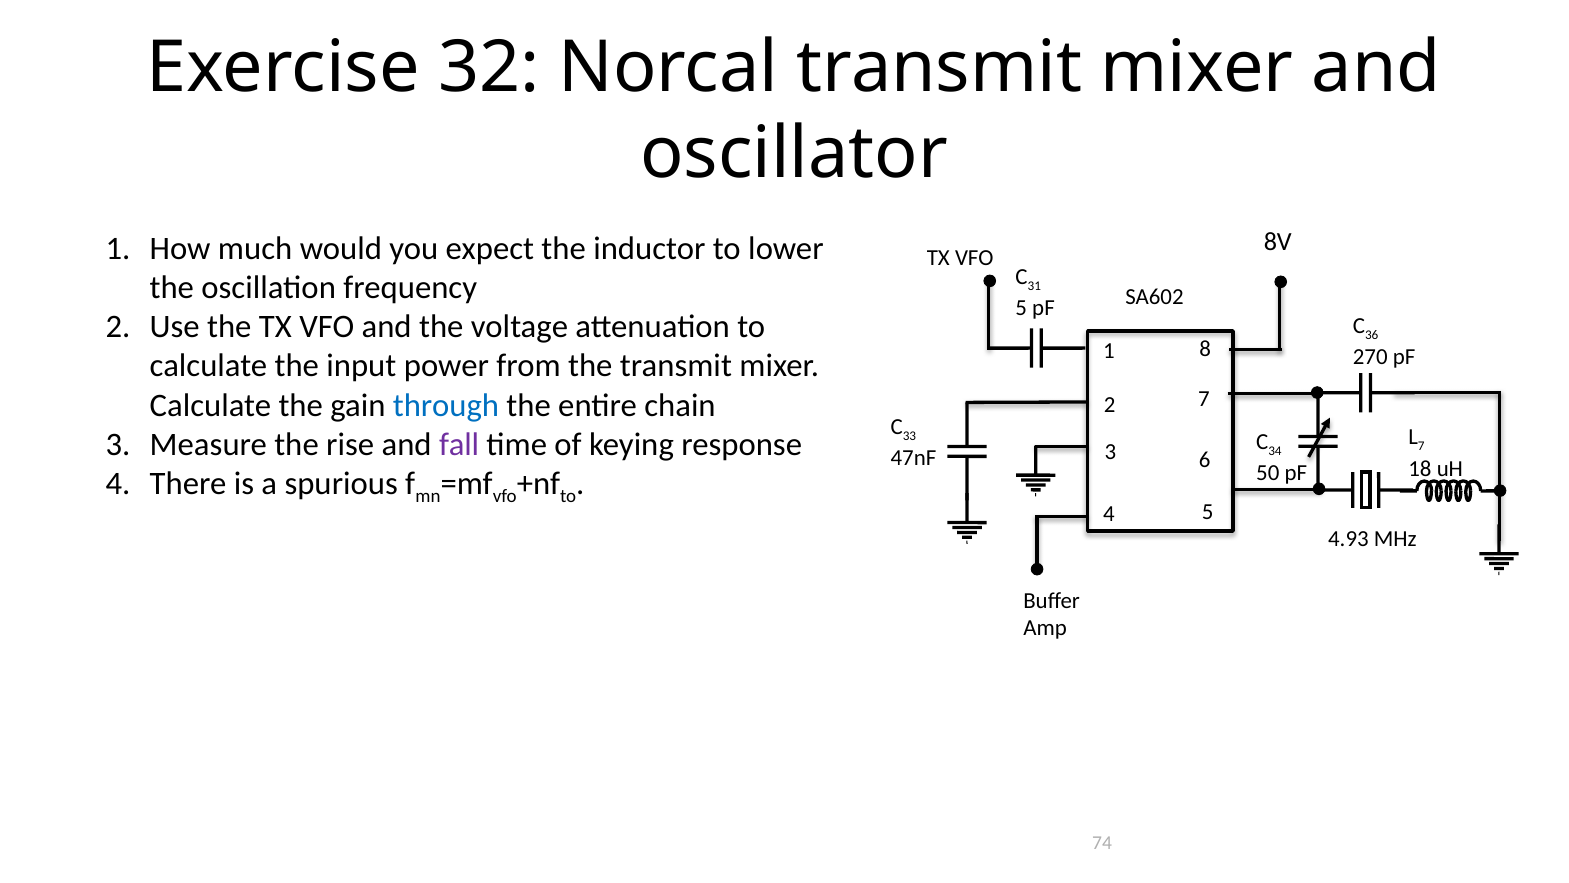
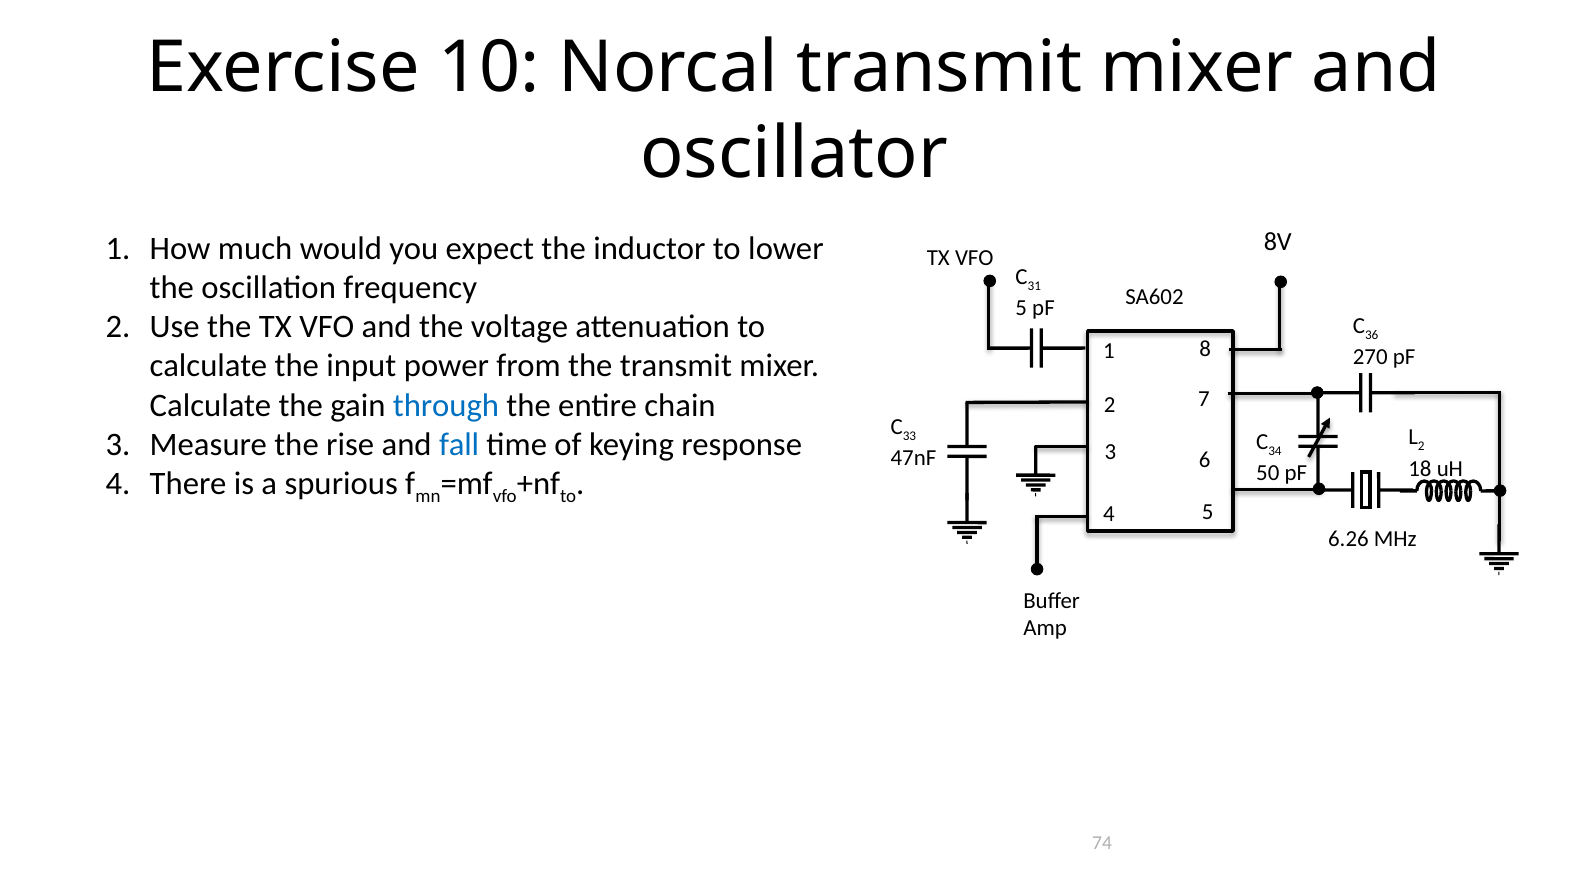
32: 32 -> 10
7 at (1421, 446): 7 -> 2
fall colour: purple -> blue
4.93: 4.93 -> 6.26
